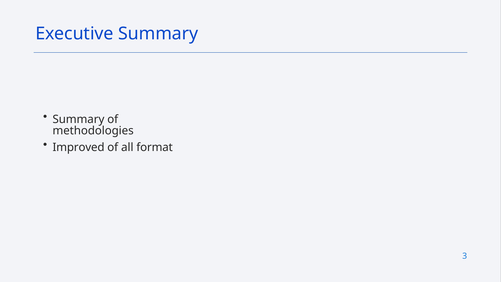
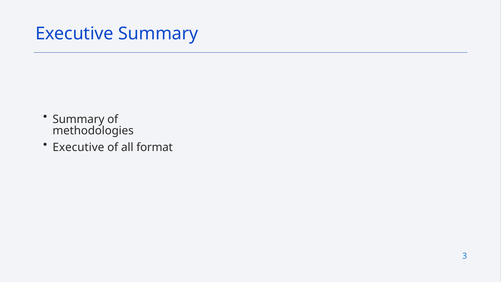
Improved at (79, 147): Improved -> Executive
